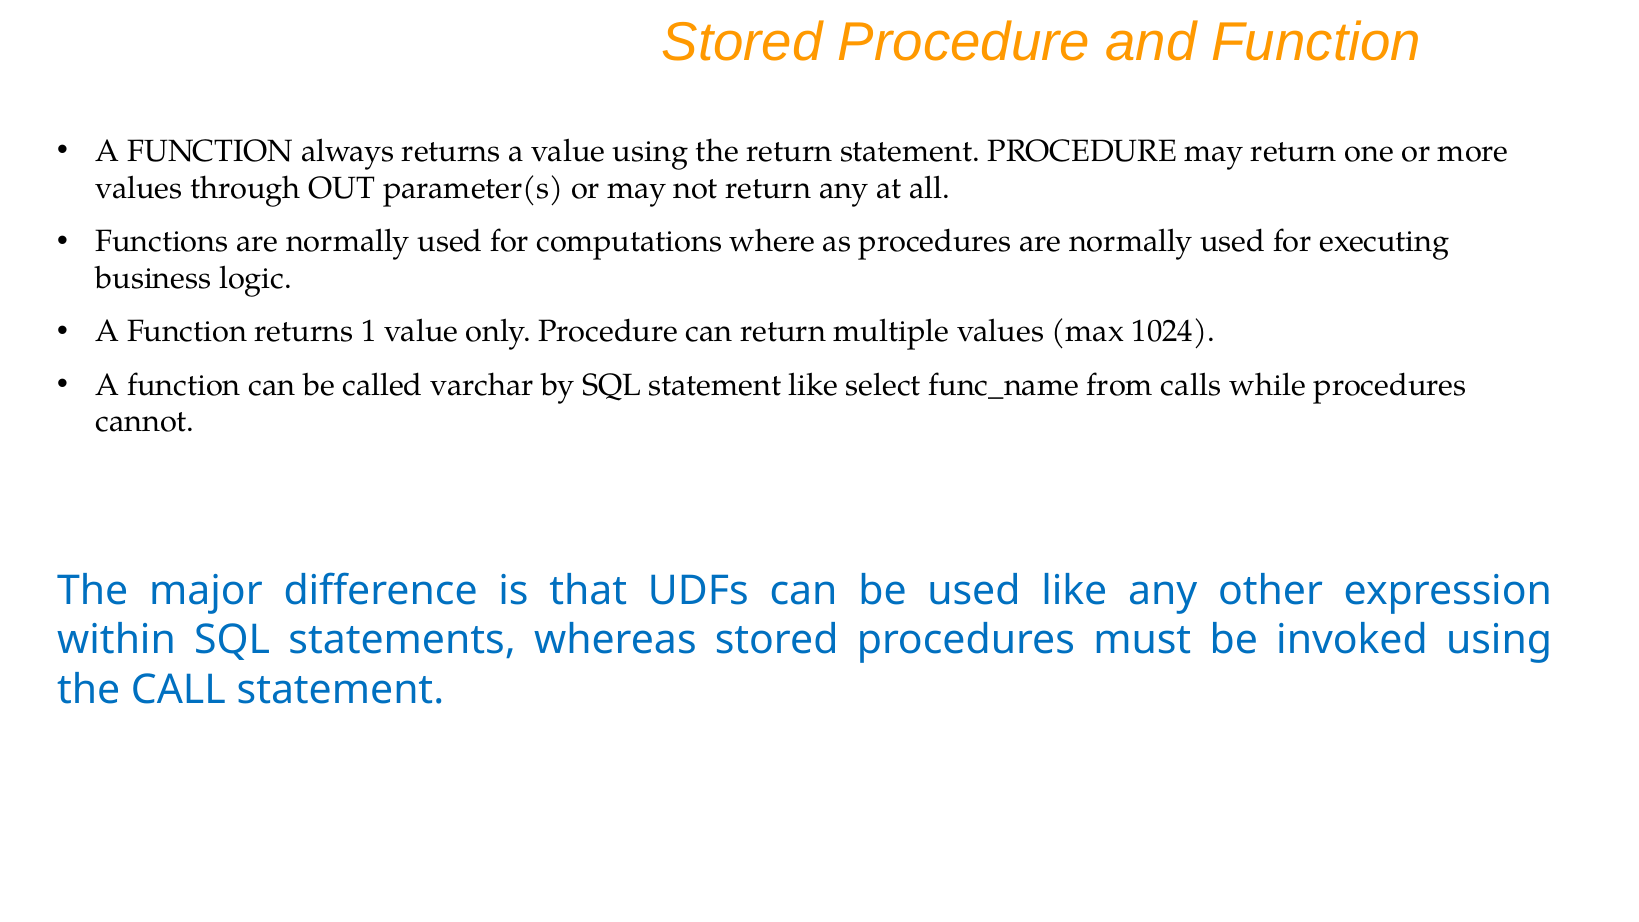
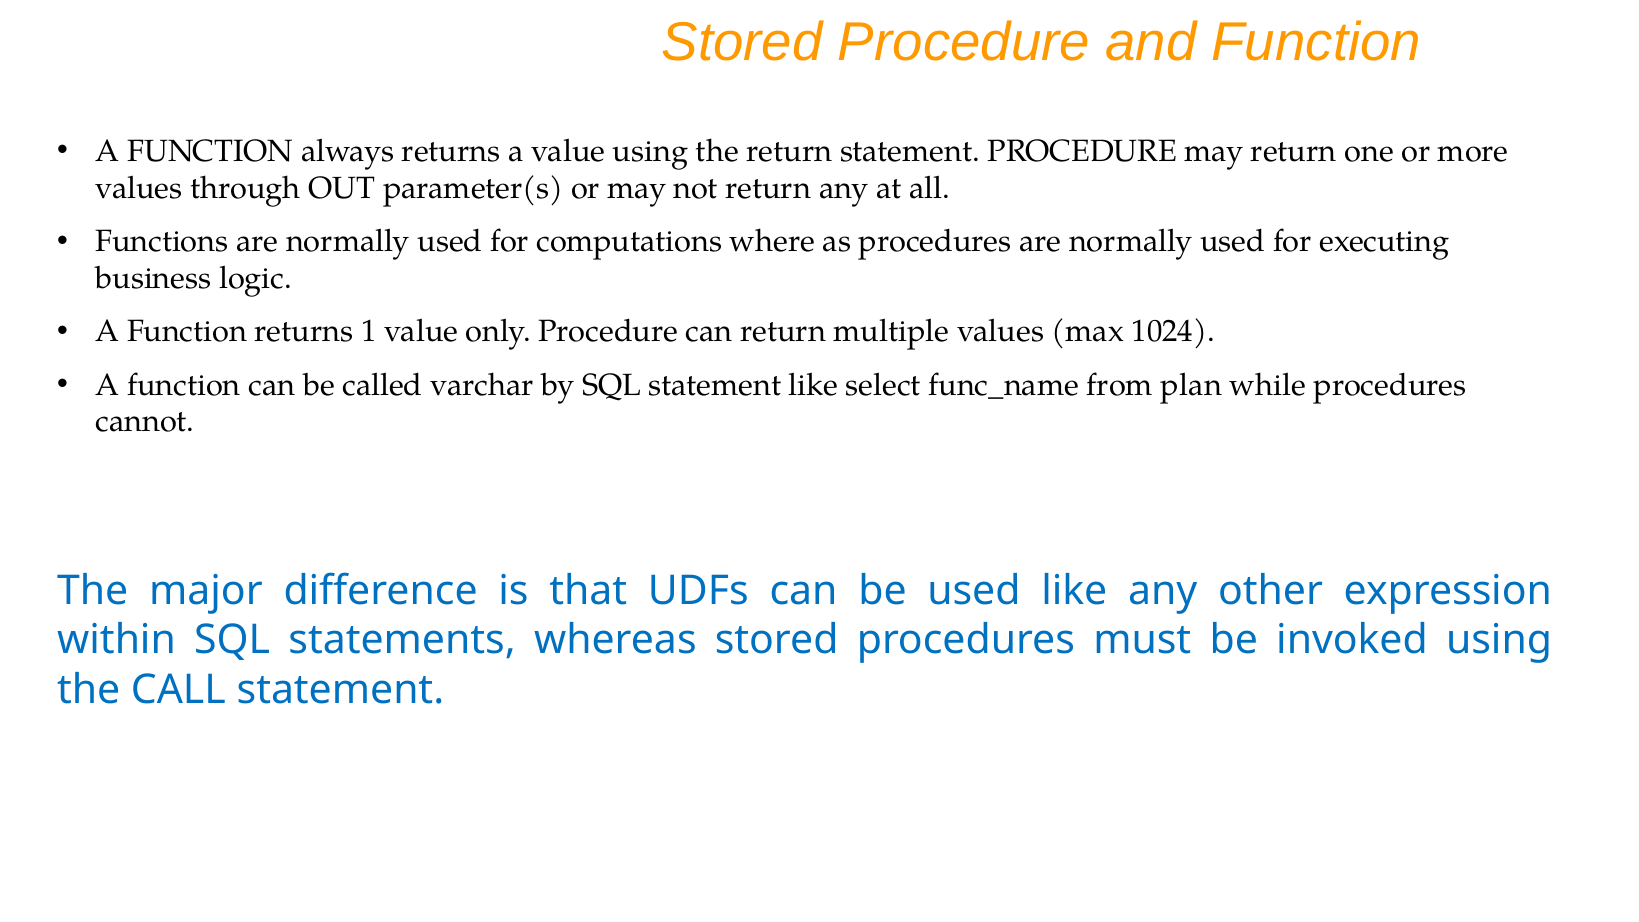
calls: calls -> plan
